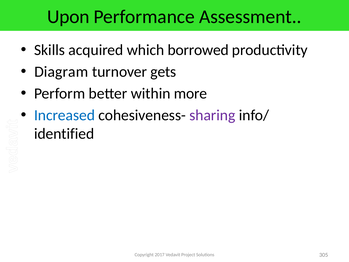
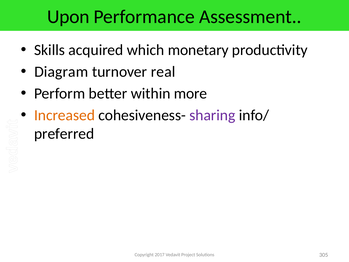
borrowed: borrowed -> monetary
gets: gets -> real
Increased colour: blue -> orange
identified: identified -> preferred
